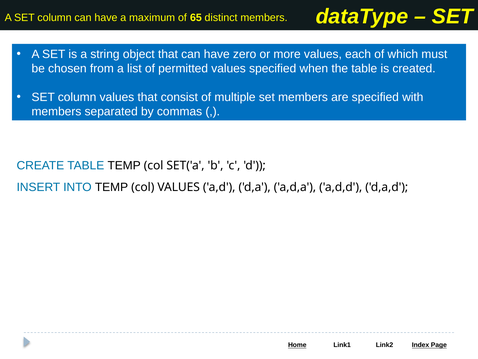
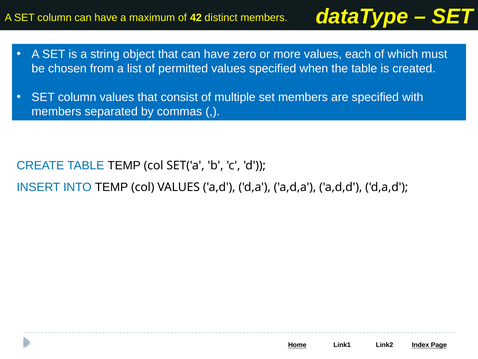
65: 65 -> 42
